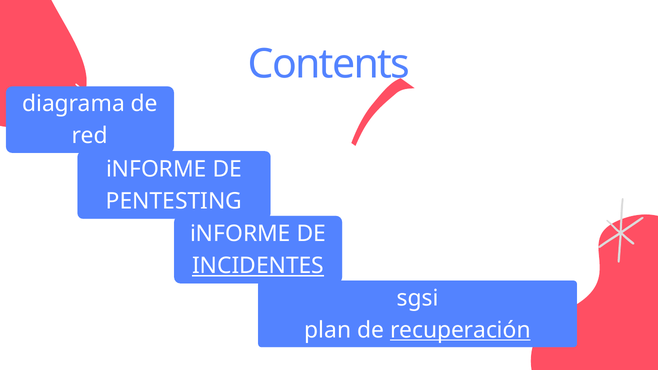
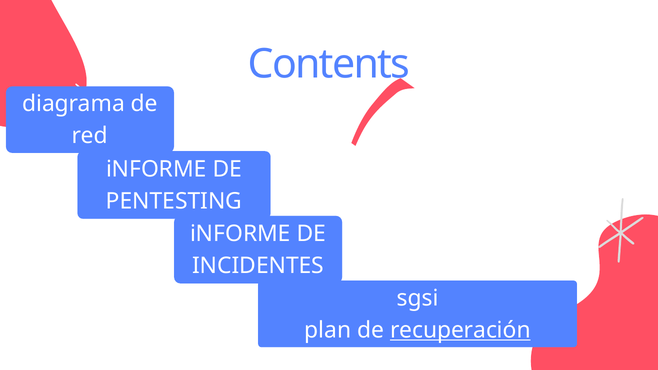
INCIDENTES underline: present -> none
